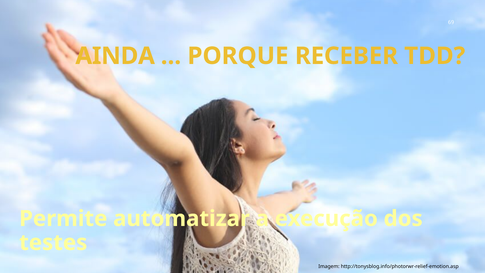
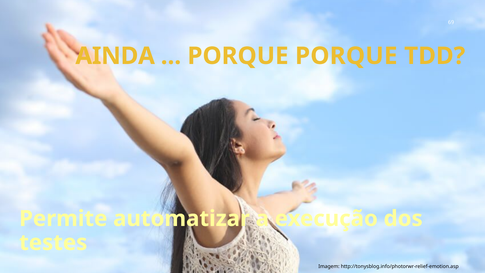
PORQUE RECEBER: RECEBER -> PORQUE
